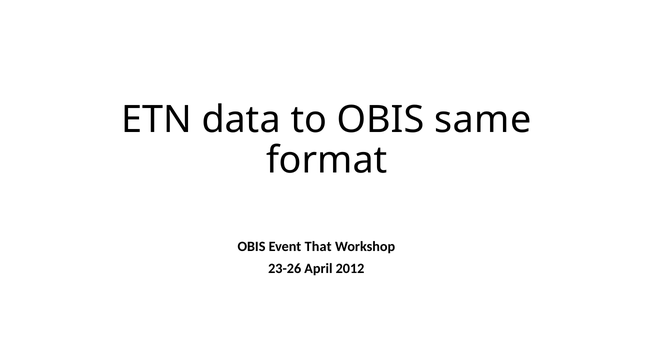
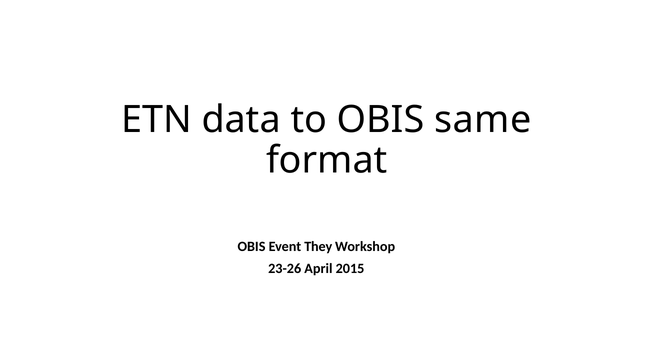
That: That -> They
2012: 2012 -> 2015
